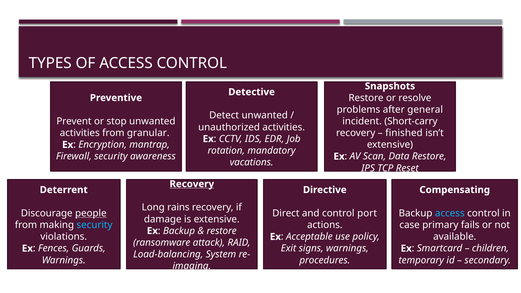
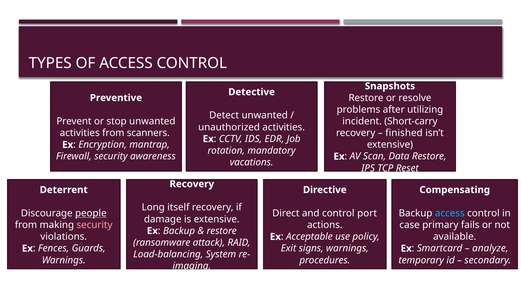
general: general -> utilizing
granular: granular -> scanners
Recovery at (192, 184) underline: present -> none
rains: rains -> itself
security at (95, 225) colour: light blue -> pink
children: children -> analyze
